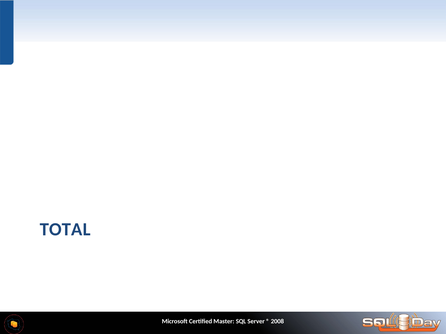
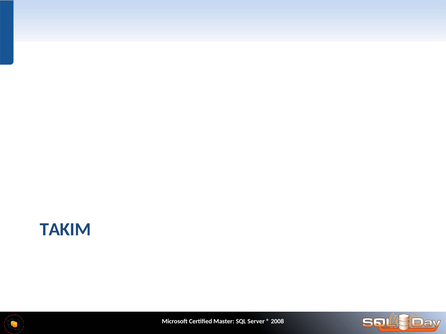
TOTAL: TOTAL -> TAKIM
